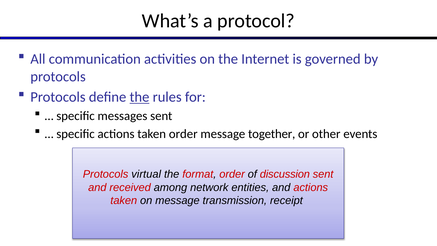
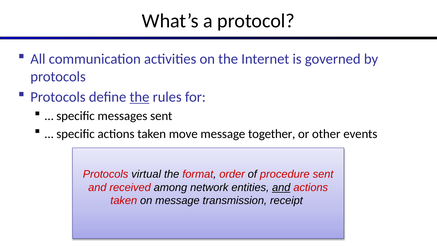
taken order: order -> move
discussion: discussion -> procedure
and at (281, 187) underline: none -> present
